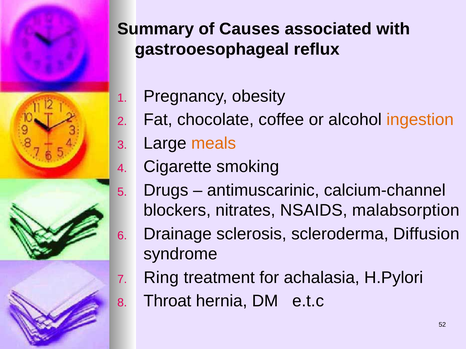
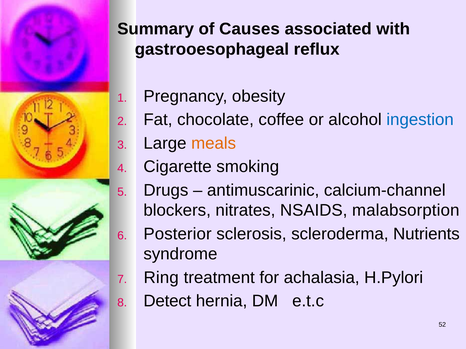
ingestion colour: orange -> blue
Drainage: Drainage -> Posterior
Diffusion: Diffusion -> Nutrients
Throat: Throat -> Detect
